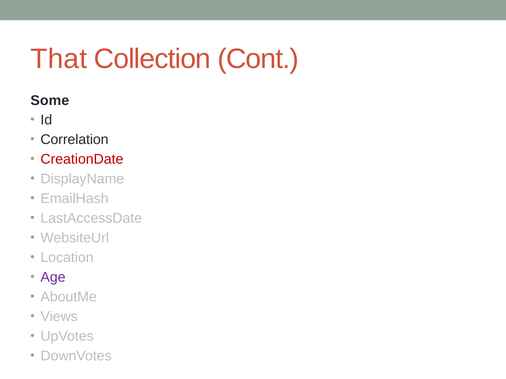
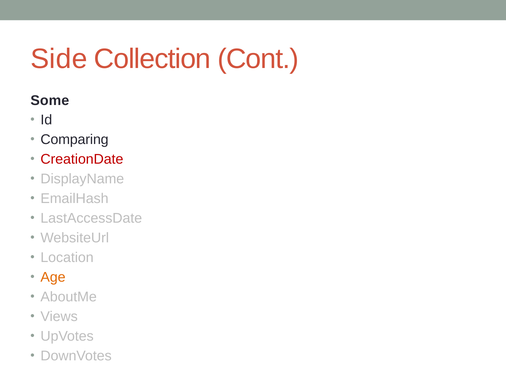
That: That -> Side
Correlation: Correlation -> Comparing
Age colour: purple -> orange
